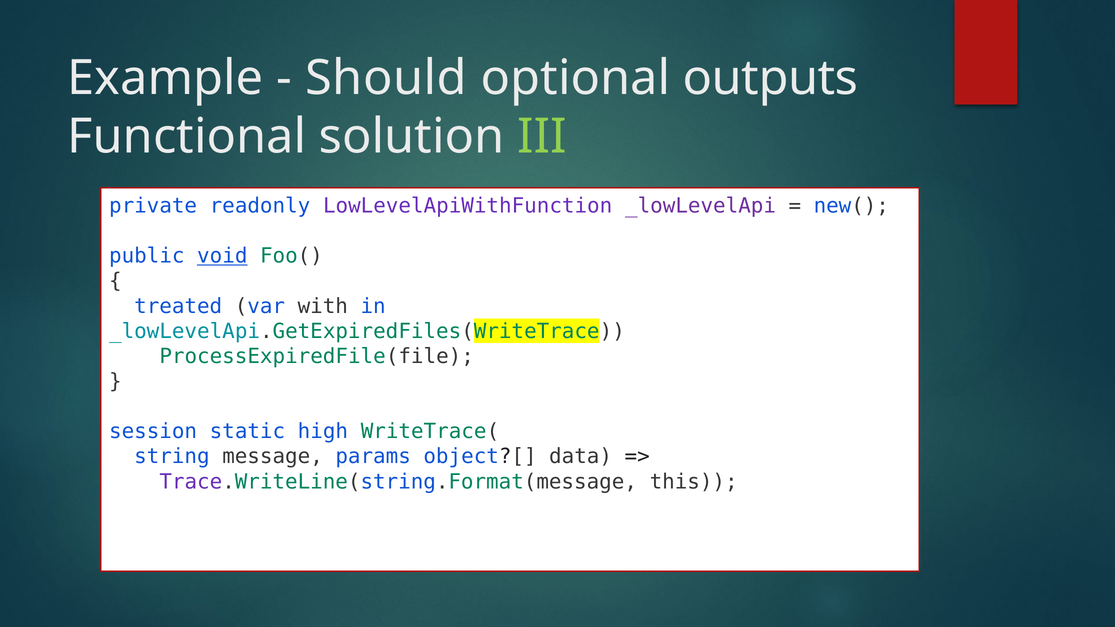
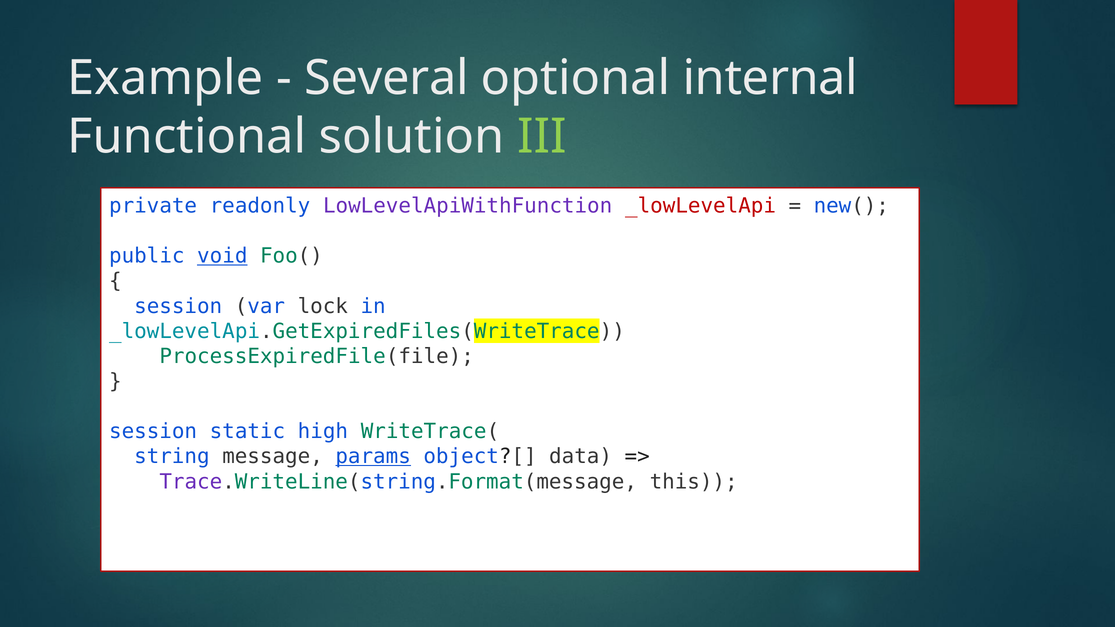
Should: Should -> Several
outputs: outputs -> internal
_lowLevelApi colour: purple -> red
treated at (178, 306): treated -> session
with: with -> lock
params underline: none -> present
